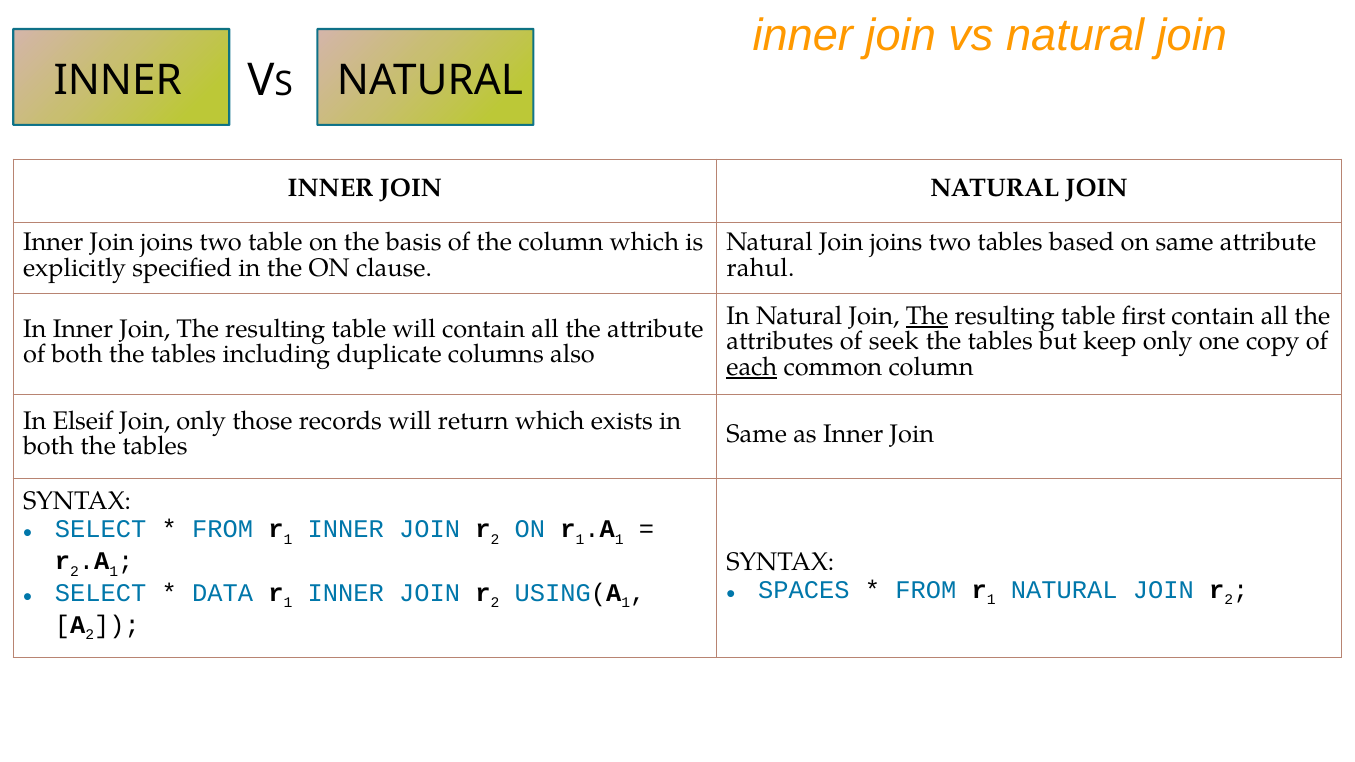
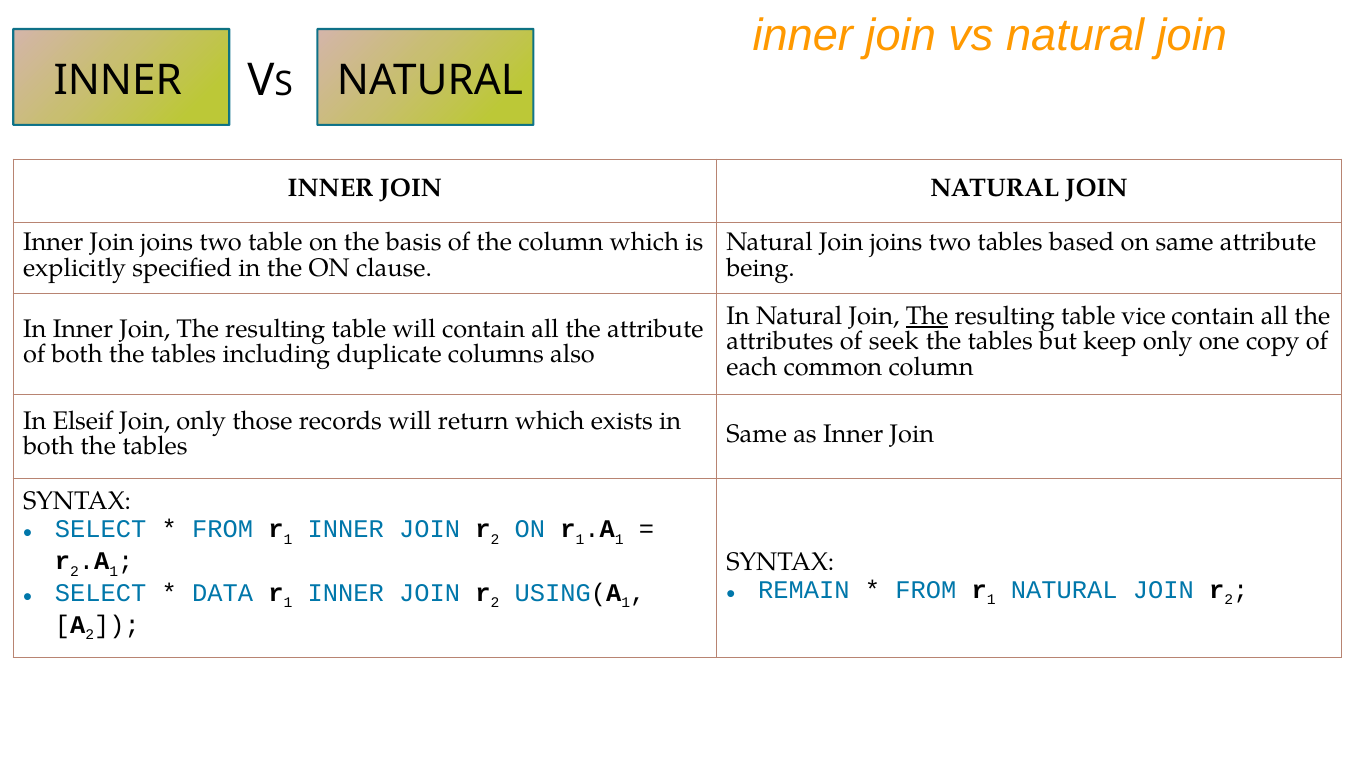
rahul: rahul -> being
first: first -> vice
each underline: present -> none
SPACES: SPACES -> REMAIN
